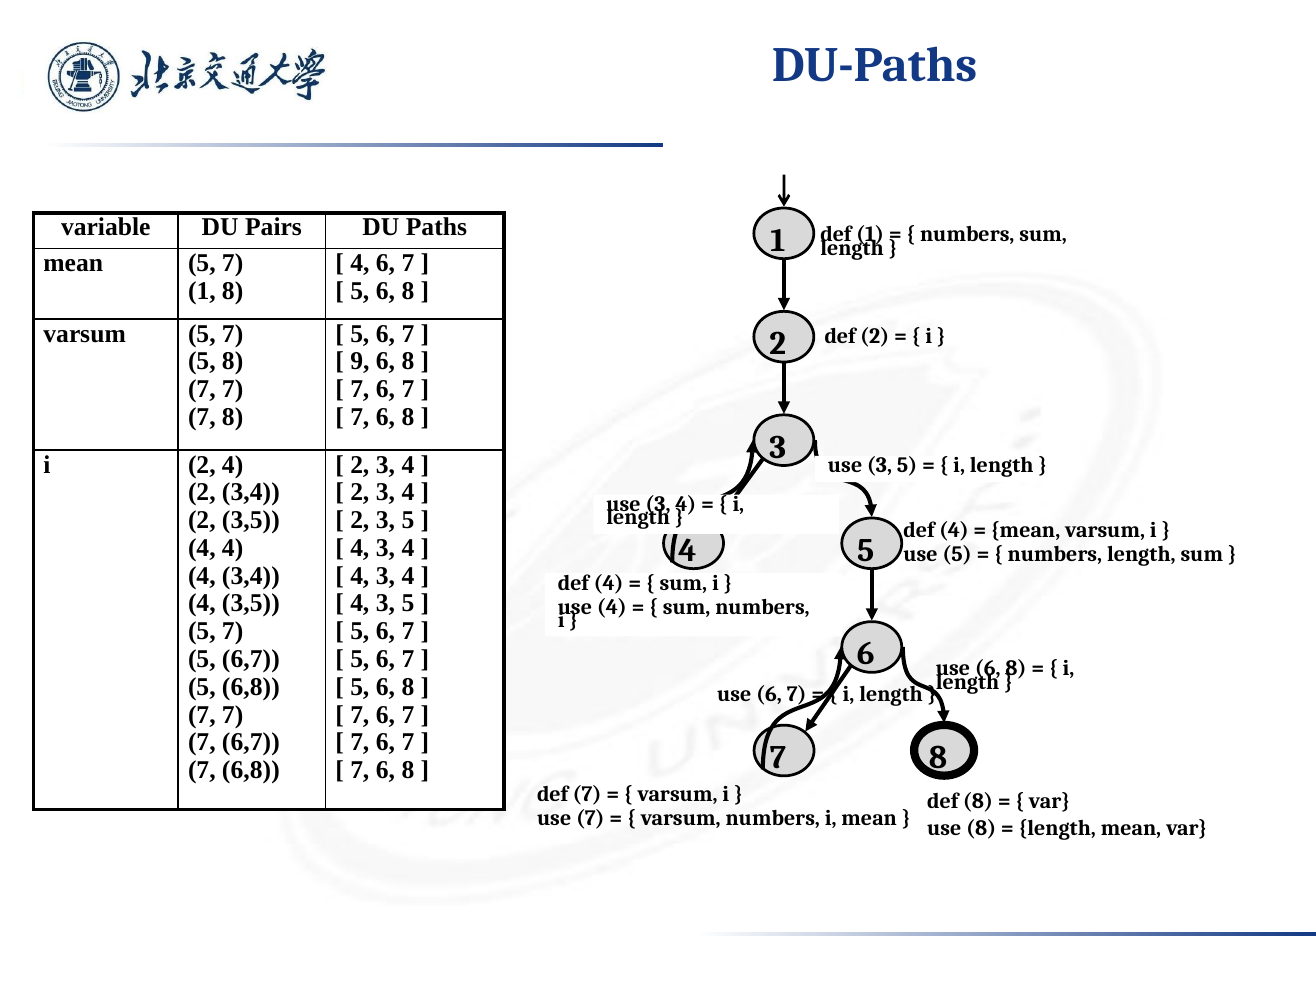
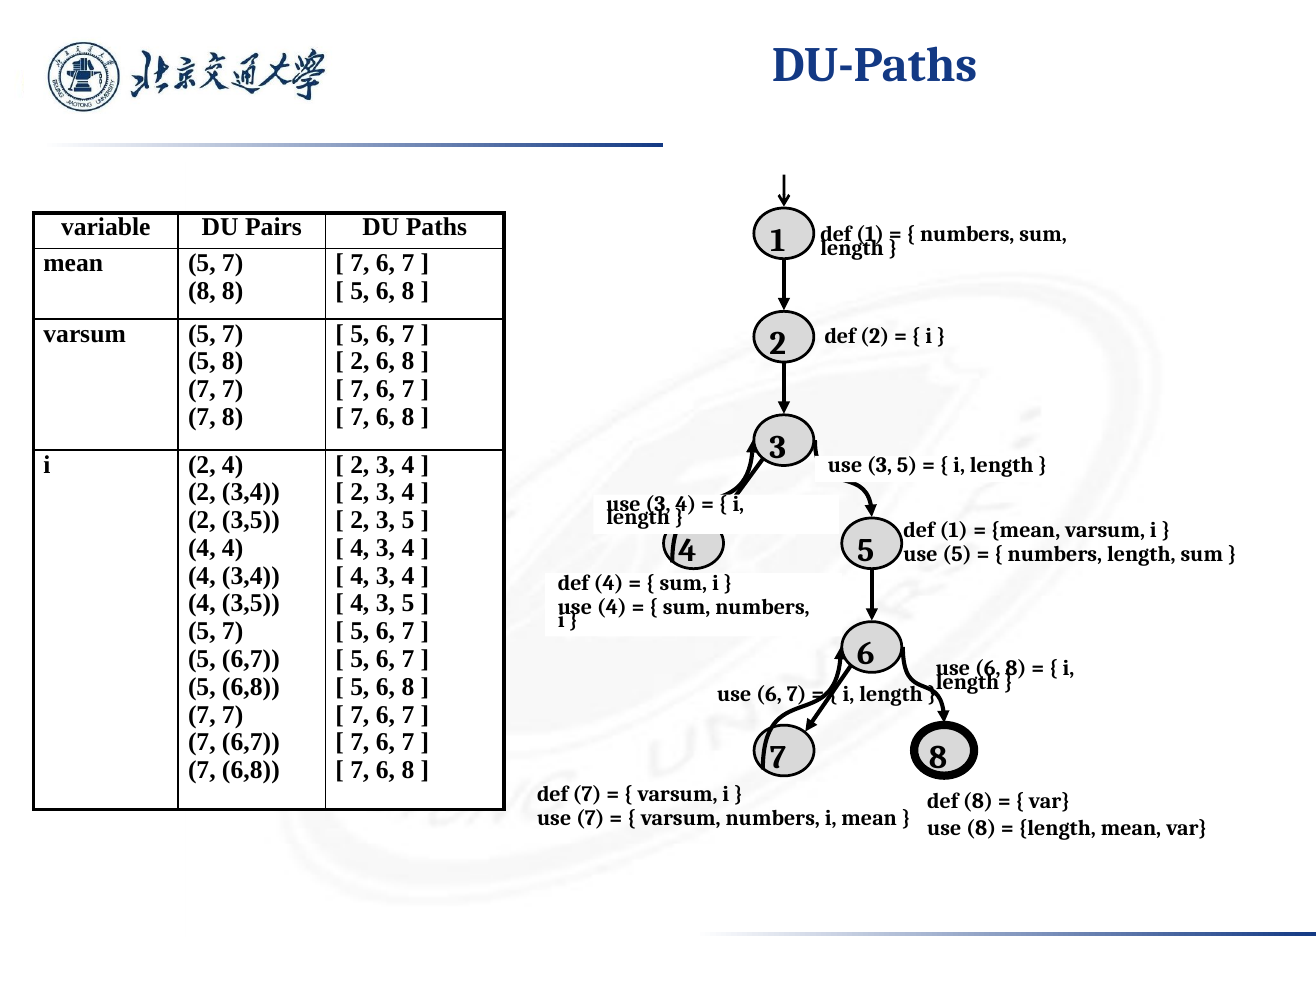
4 at (360, 263): 4 -> 7
1 at (202, 291): 1 -> 8
9 at (360, 362): 9 -> 2
4 at (954, 531): 4 -> 1
